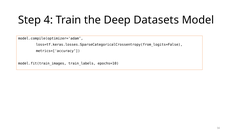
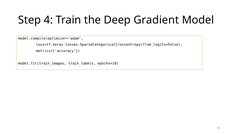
Datasets: Datasets -> Gradient
